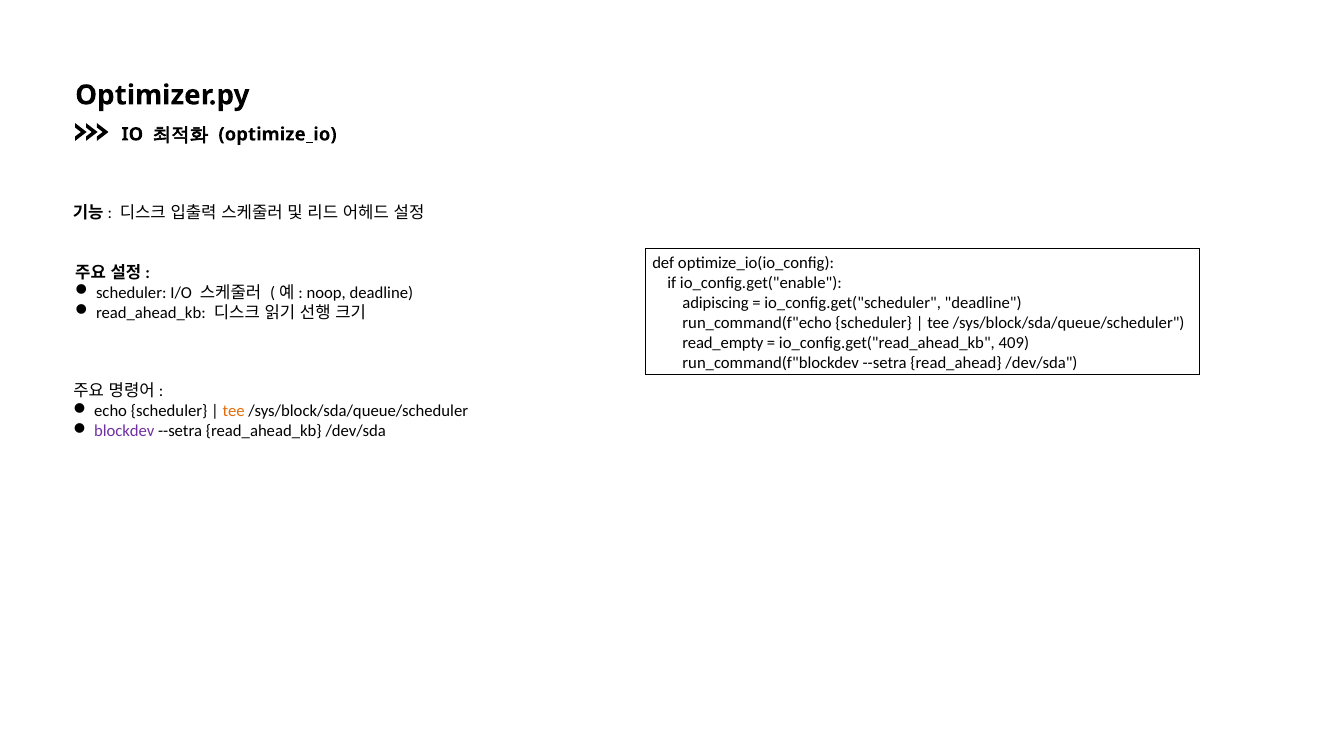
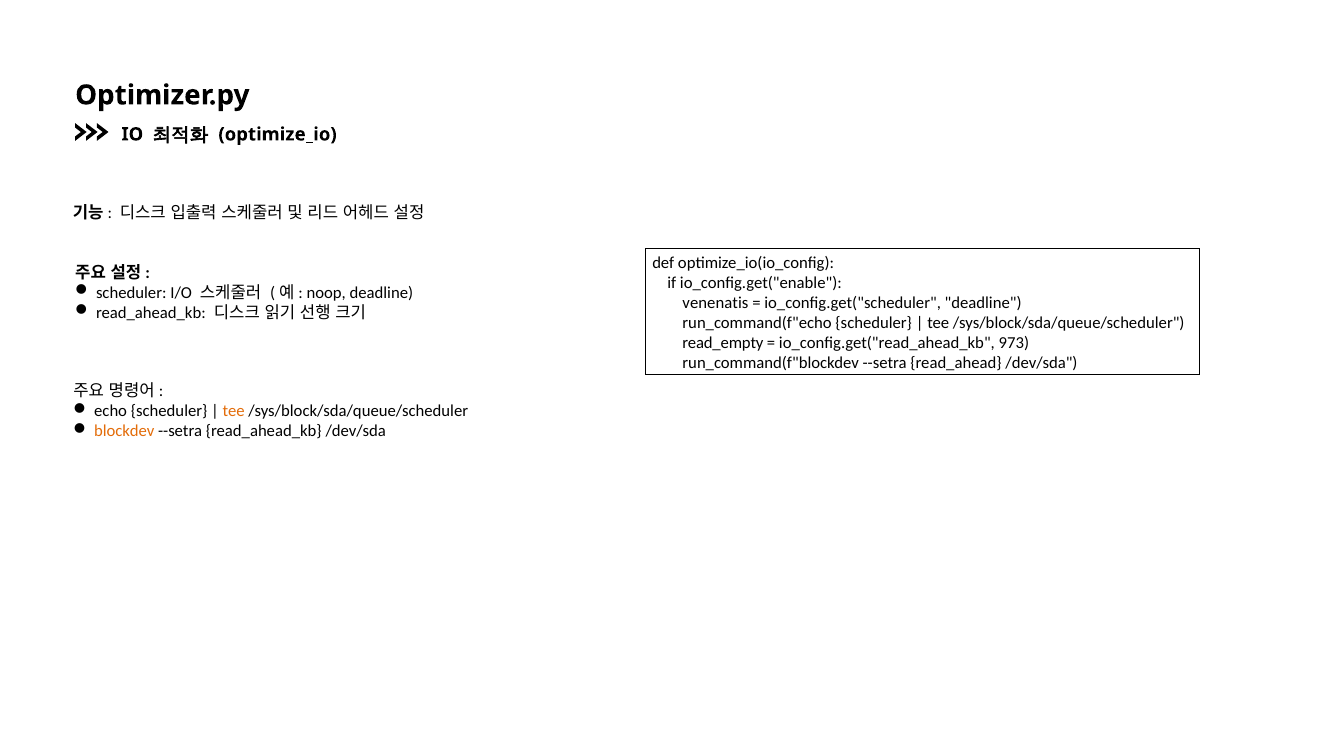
adipiscing: adipiscing -> venenatis
409: 409 -> 973
blockdev colour: purple -> orange
